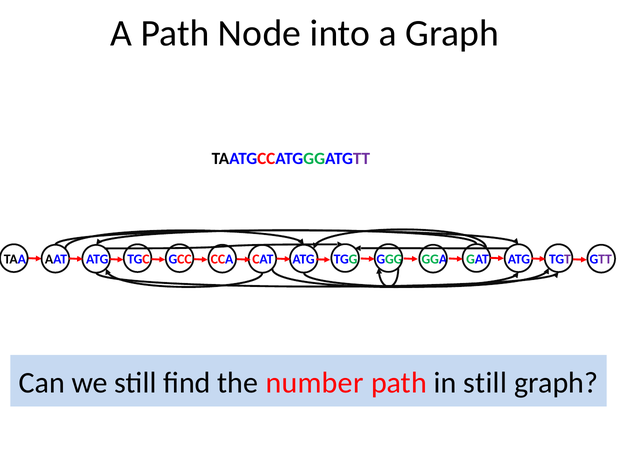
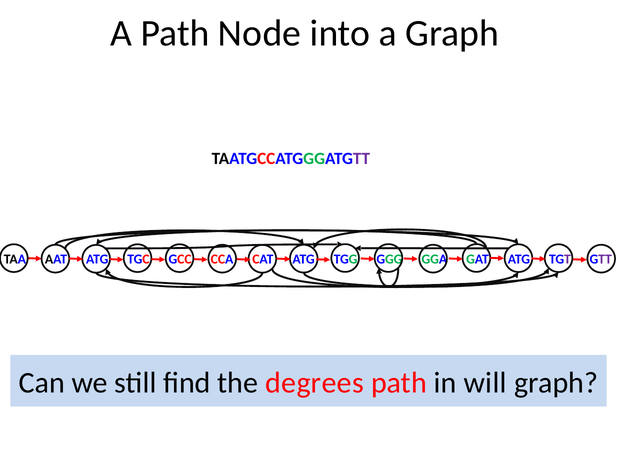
number: number -> degrees
in still: still -> will
